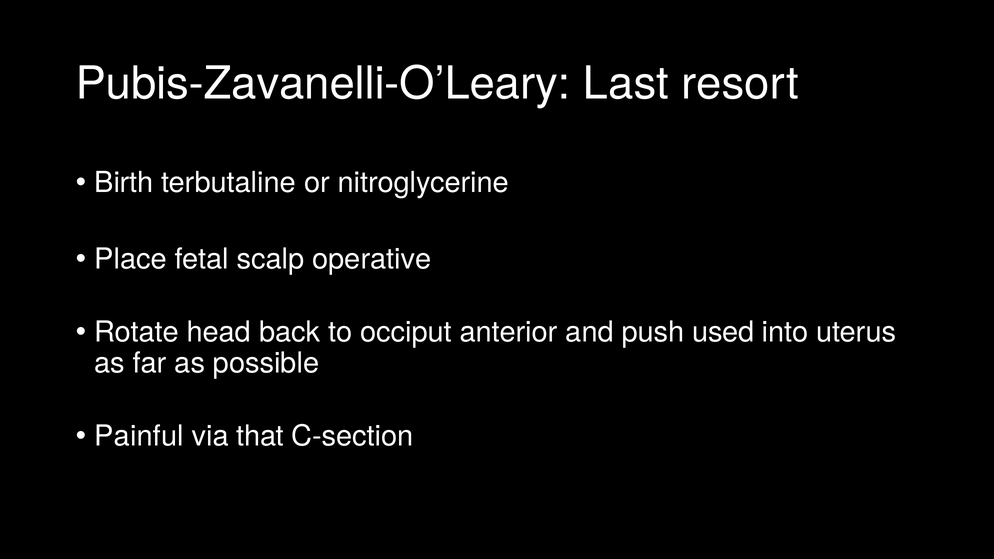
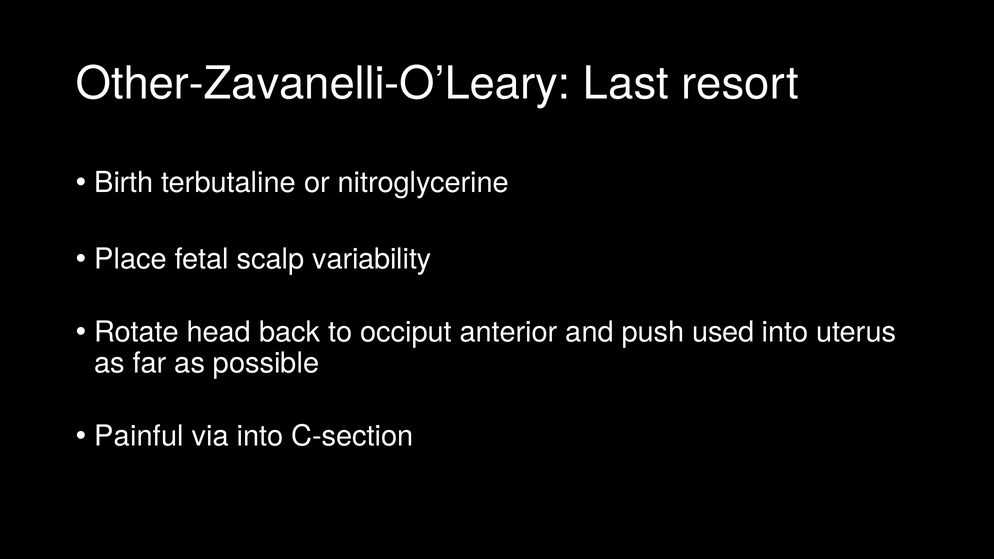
Pubis-Zavanelli-O’Leary: Pubis-Zavanelli-O’Leary -> Other-Zavanelli-O’Leary
operative: operative -> variability
via that: that -> into
